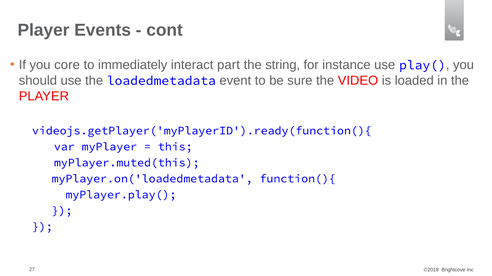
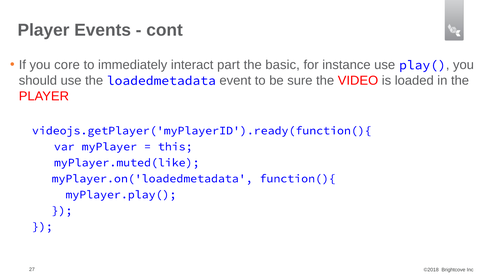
string: string -> basic
myPlayer.muted(this: myPlayer.muted(this -> myPlayer.muted(like
